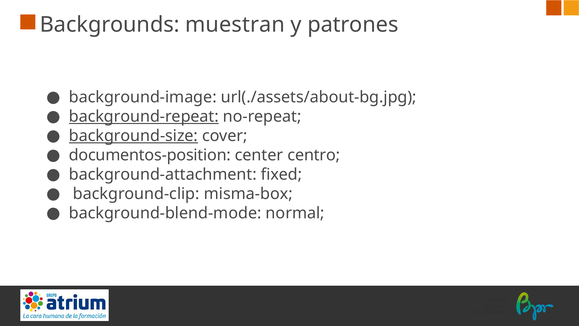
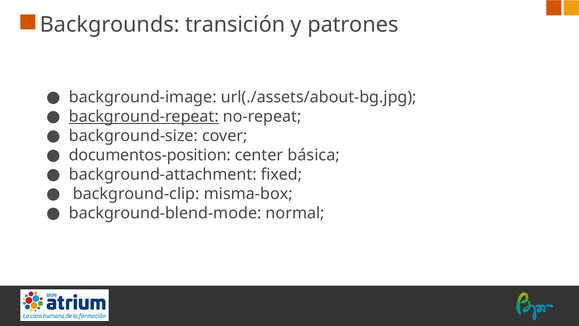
muestran: muestran -> transición
background-size underline: present -> none
centro: centro -> básica
